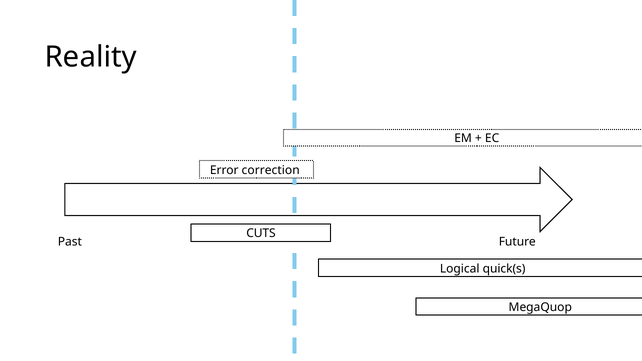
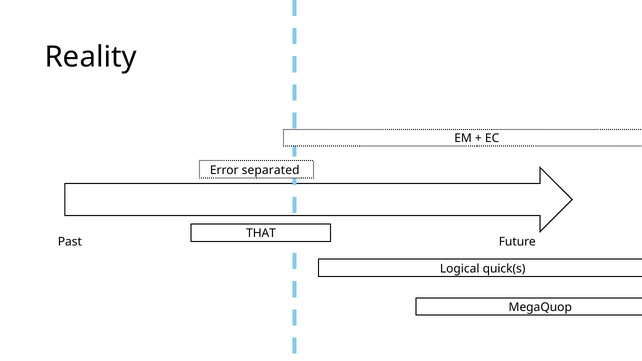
correction: correction -> separated
CUTS: CUTS -> THAT
